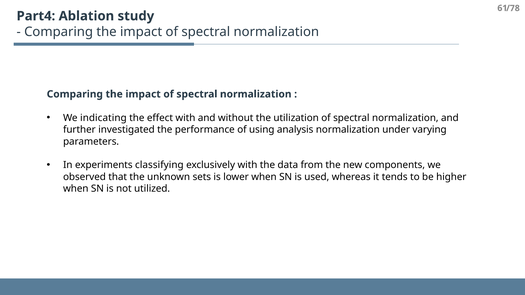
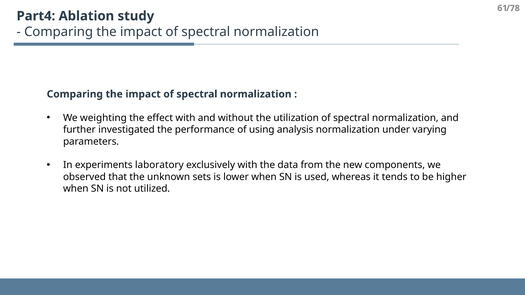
indicating: indicating -> weighting
classifying: classifying -> laboratory
